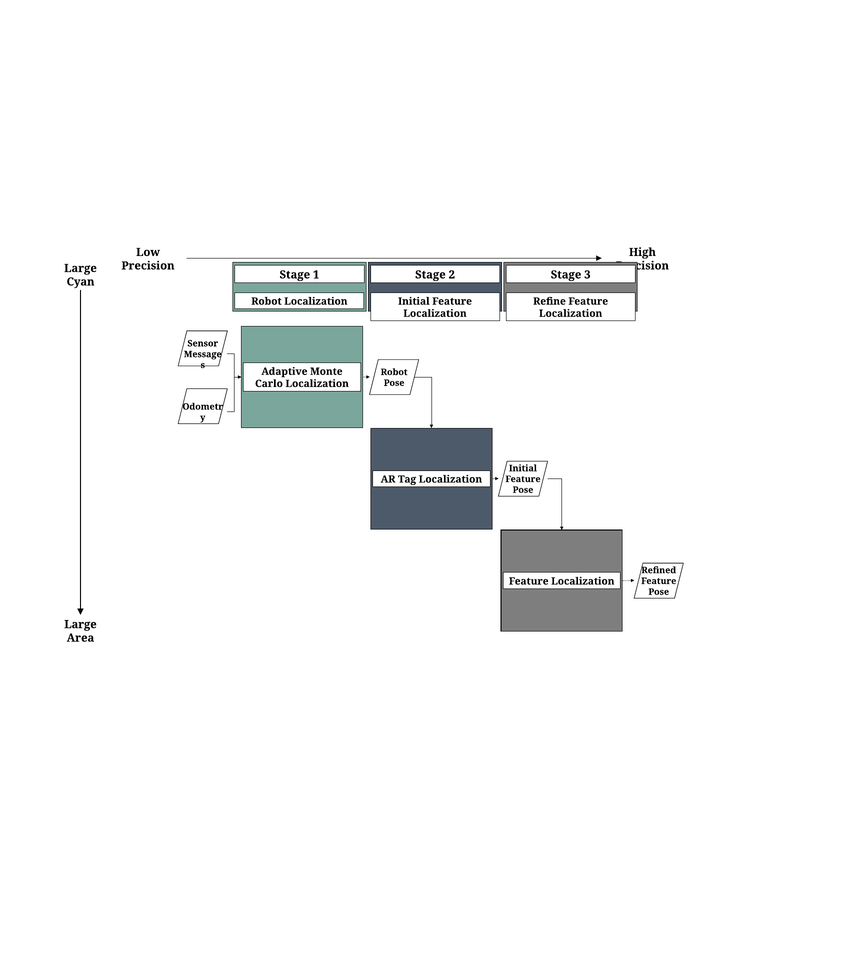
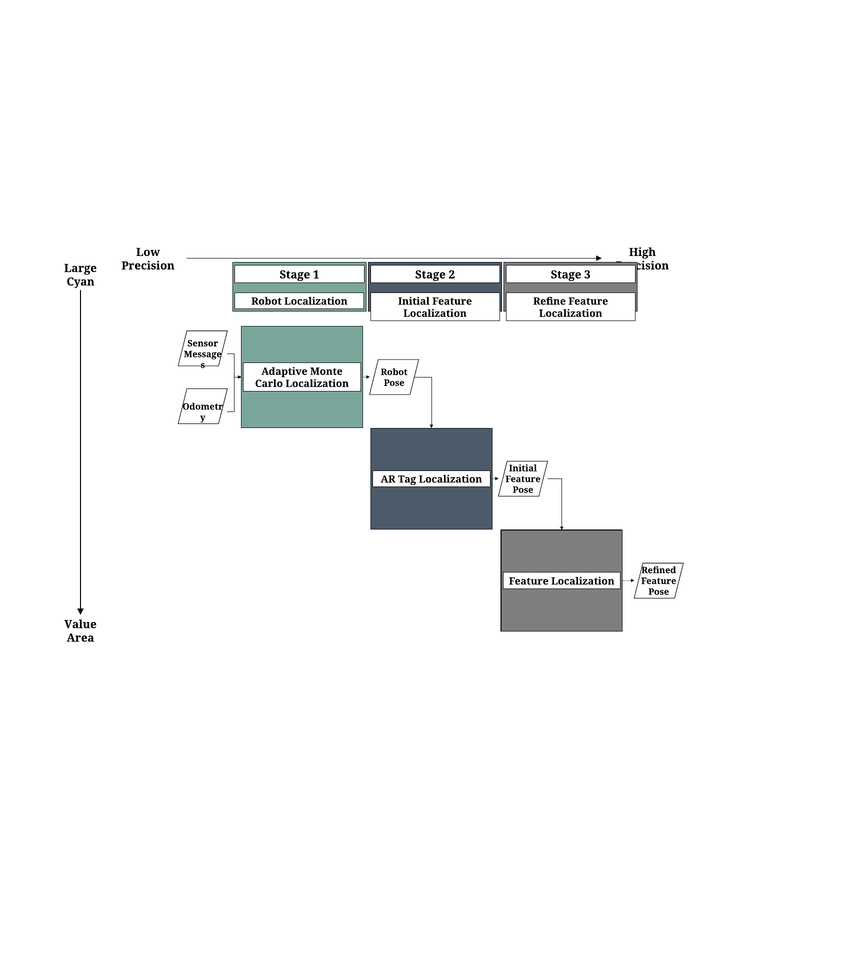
Large at (80, 624): Large -> Value
